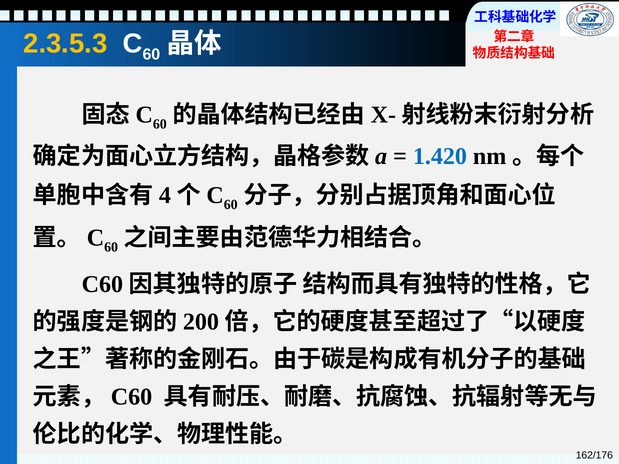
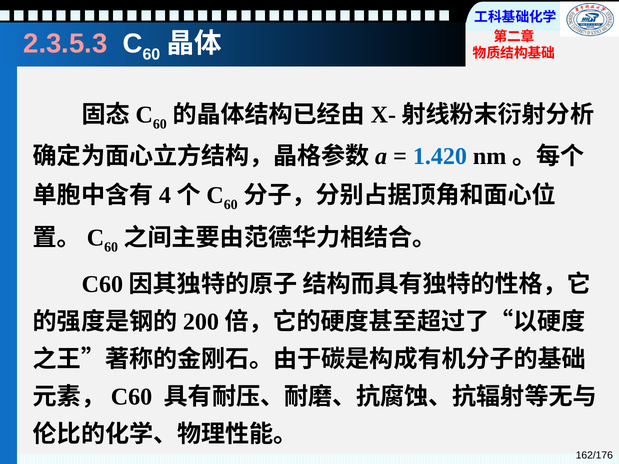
2.3.5.3 colour: yellow -> pink
